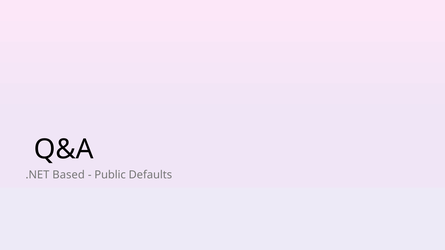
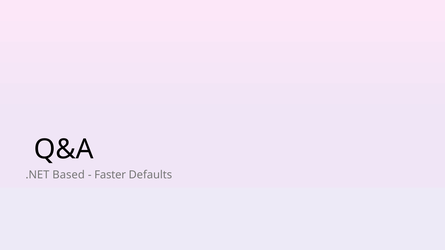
Public: Public -> Faster
